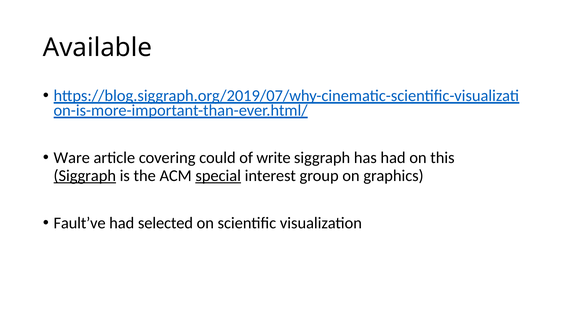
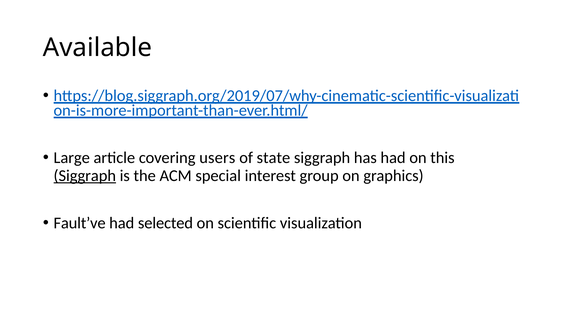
Ware: Ware -> Large
could: could -> users
write: write -> state
special underline: present -> none
